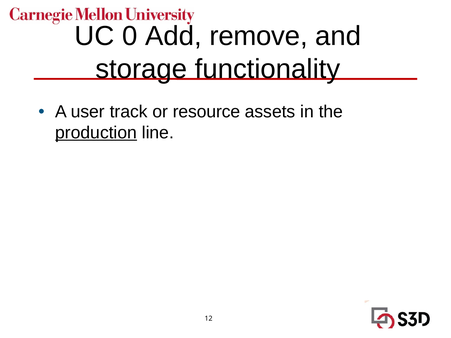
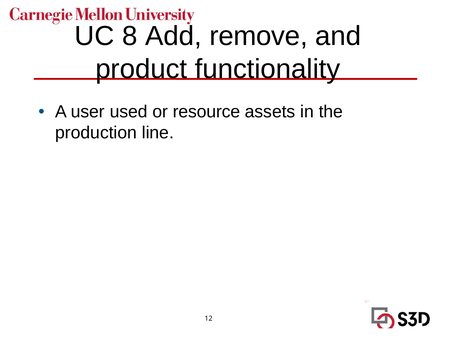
0: 0 -> 8
storage: storage -> product
track: track -> used
production underline: present -> none
